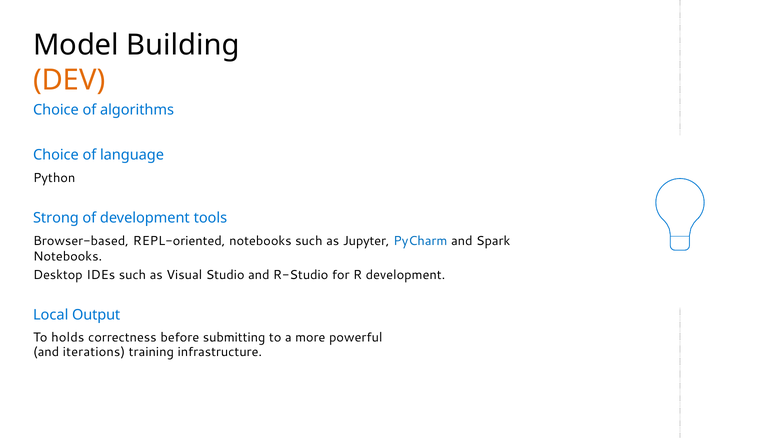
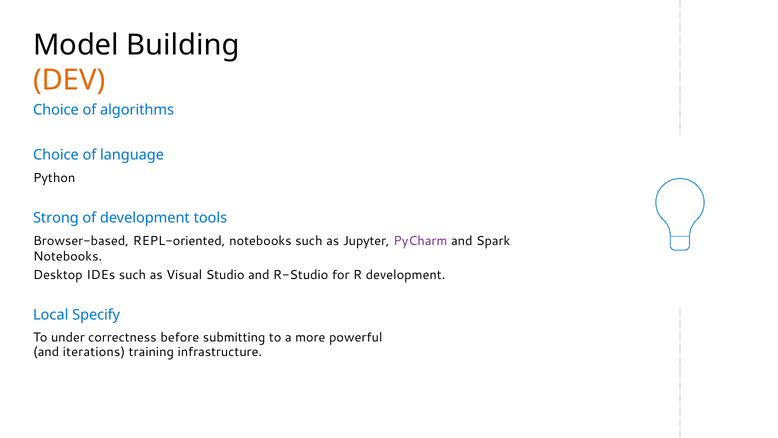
PyCharm colour: blue -> purple
Output: Output -> Specify
holds: holds -> under
